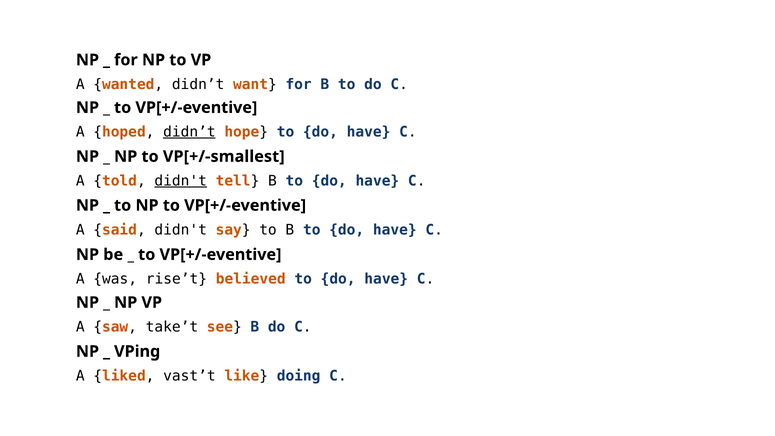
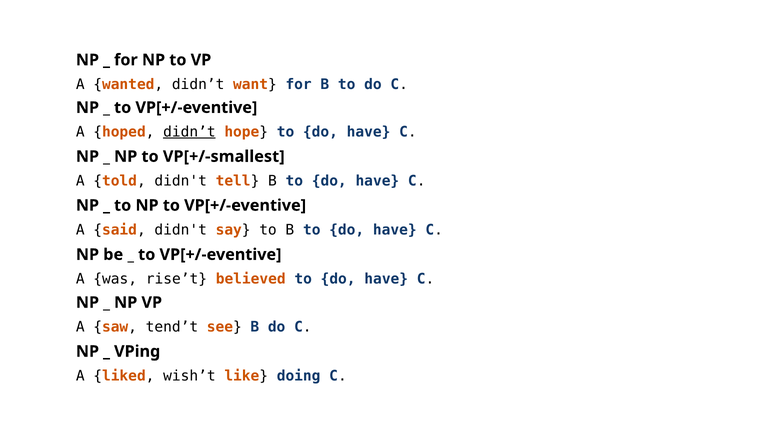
didn't at (181, 181) underline: present -> none
take’t: take’t -> tend’t
vast’t: vast’t -> wish’t
